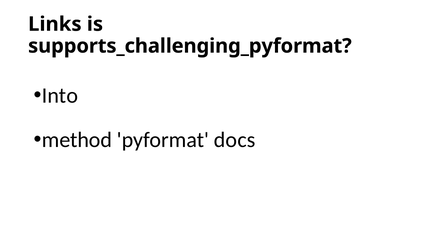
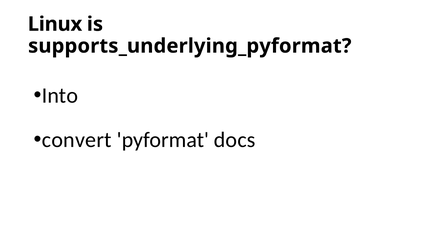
Links: Links -> Linux
supports_challenging_pyformat: supports_challenging_pyformat -> supports_underlying_pyformat
method: method -> convert
